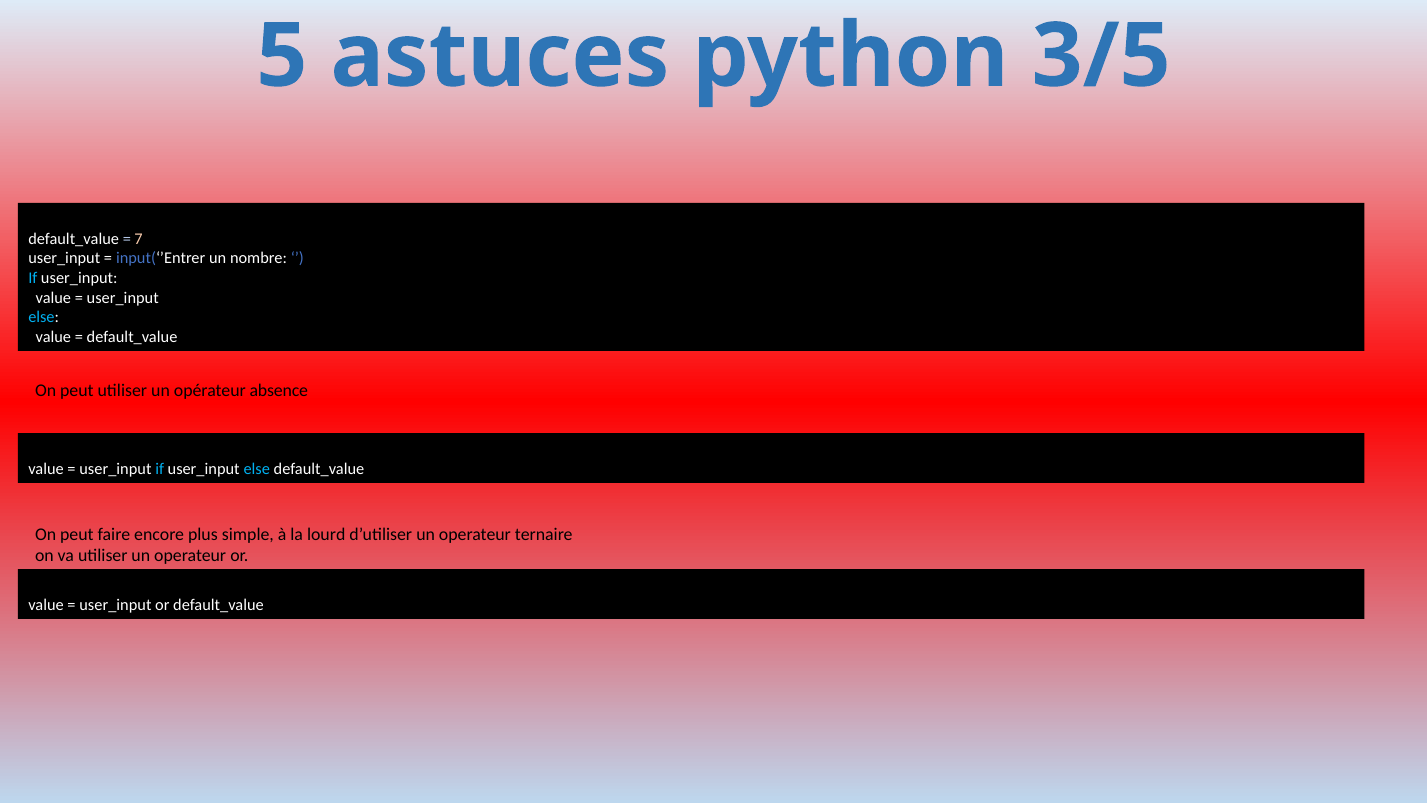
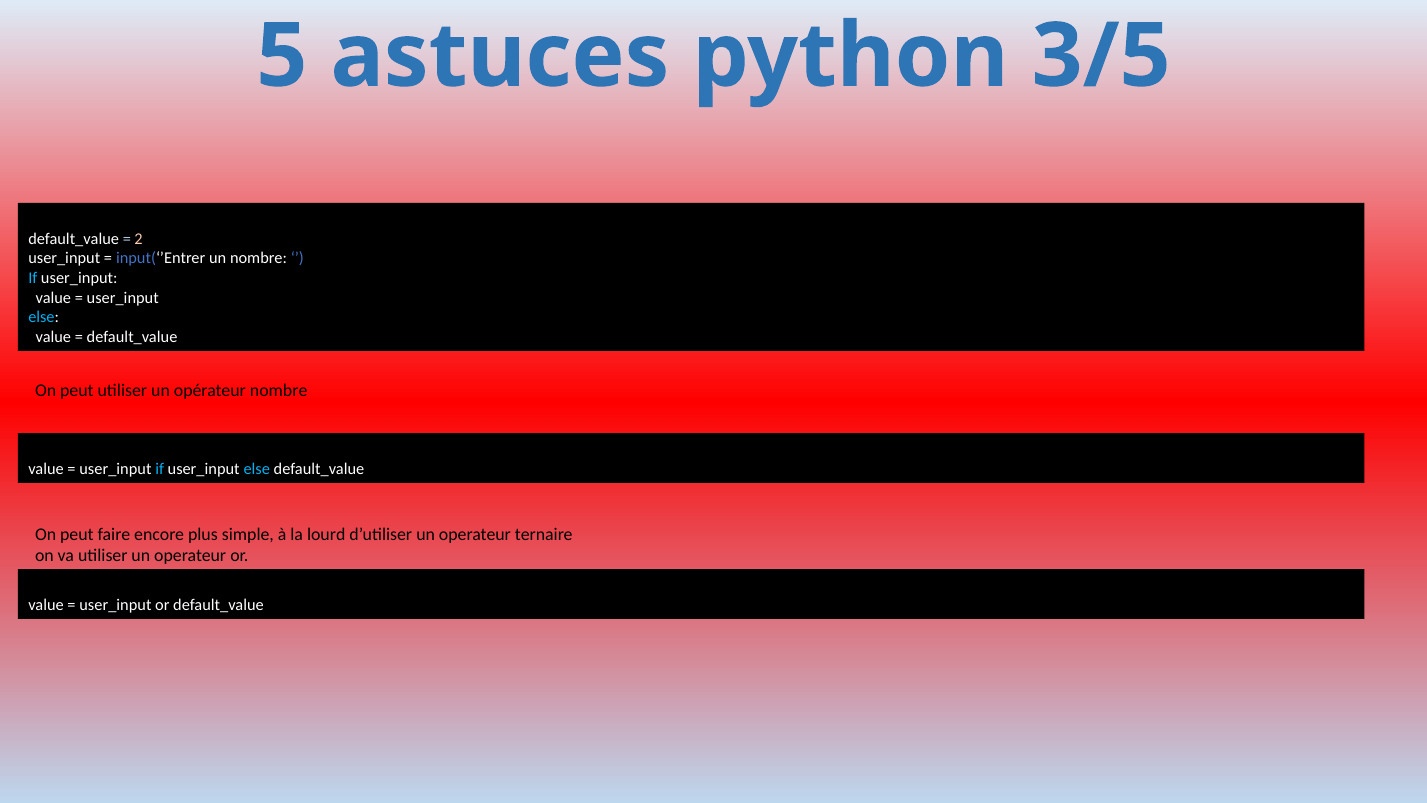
7: 7 -> 2
opérateur absence: absence -> nombre
